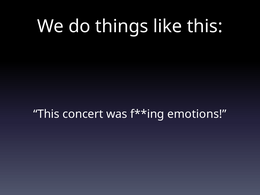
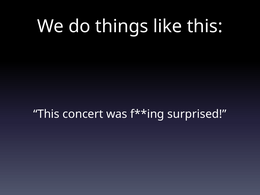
emotions: emotions -> surprised
